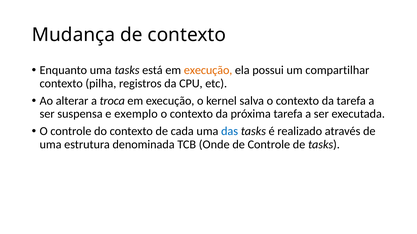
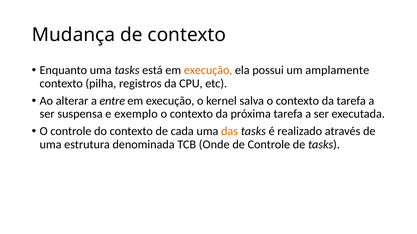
compartilhar: compartilhar -> amplamente
troca: troca -> entre
das colour: blue -> orange
